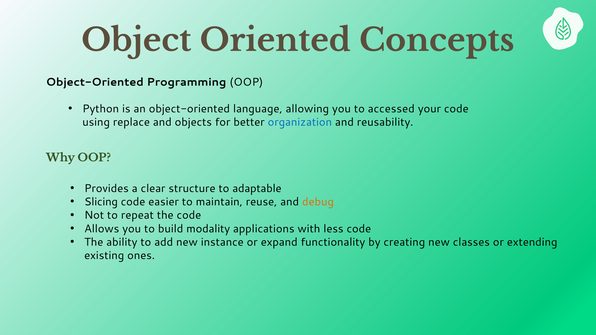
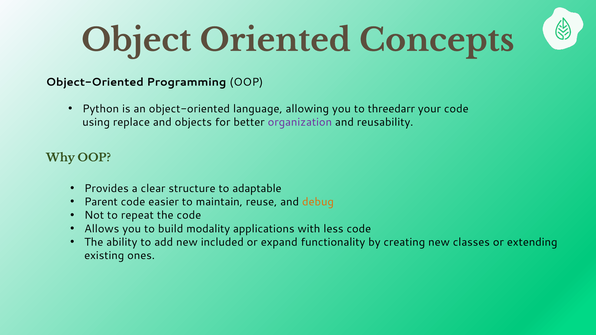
accessed: accessed -> threedarr
organization colour: blue -> purple
Slicing: Slicing -> Parent
instance: instance -> included
